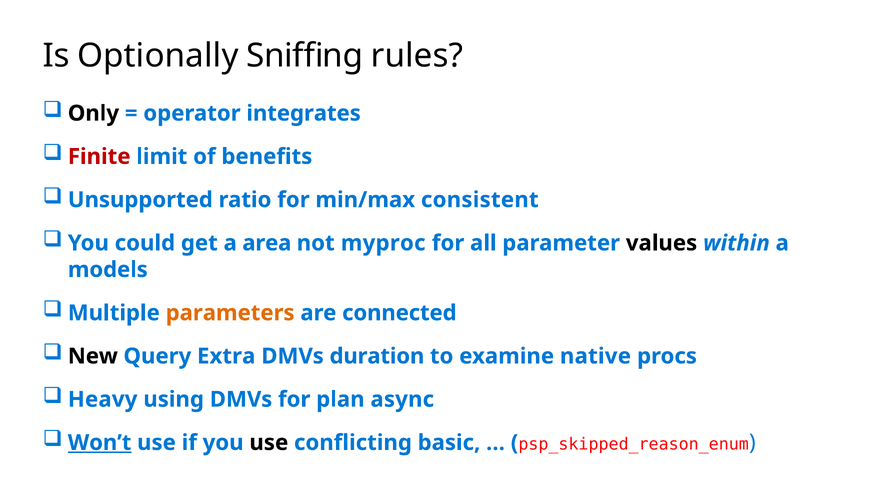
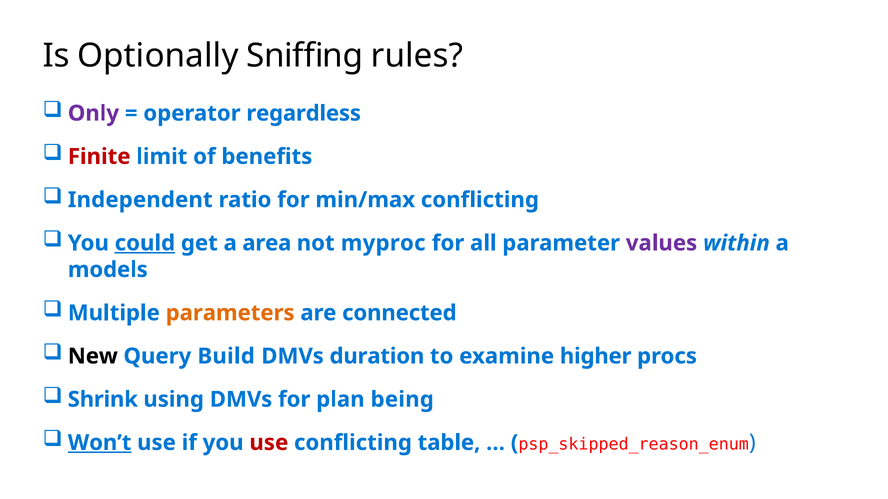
Only colour: black -> purple
integrates: integrates -> regardless
Unsupported: Unsupported -> Independent
min/max consistent: consistent -> conflicting
could underline: none -> present
values colour: black -> purple
Extra: Extra -> Build
native: native -> higher
Heavy: Heavy -> Shrink
async: async -> being
use at (269, 443) colour: black -> red
basic: basic -> table
